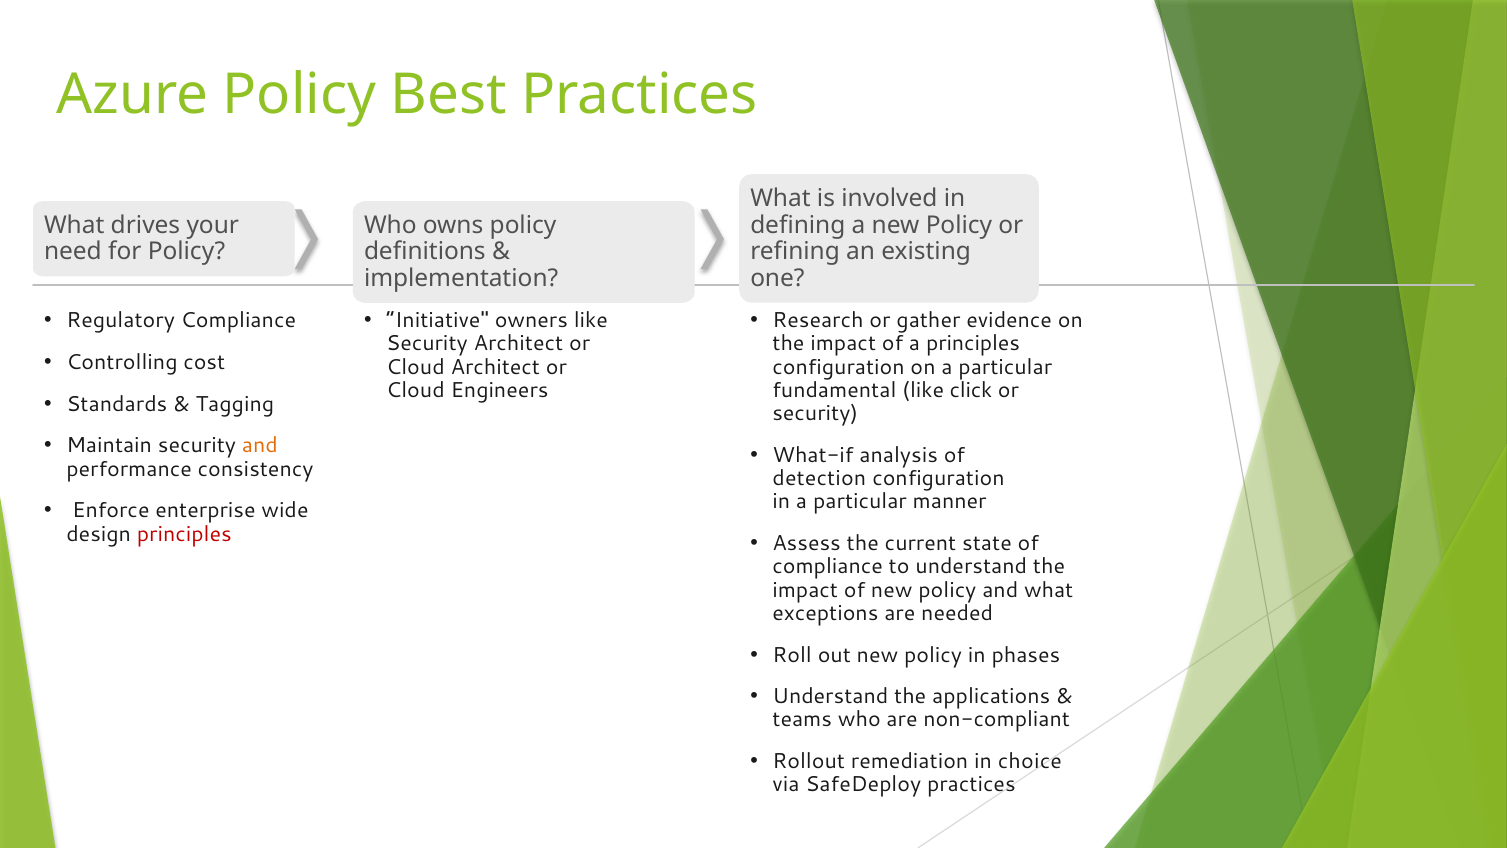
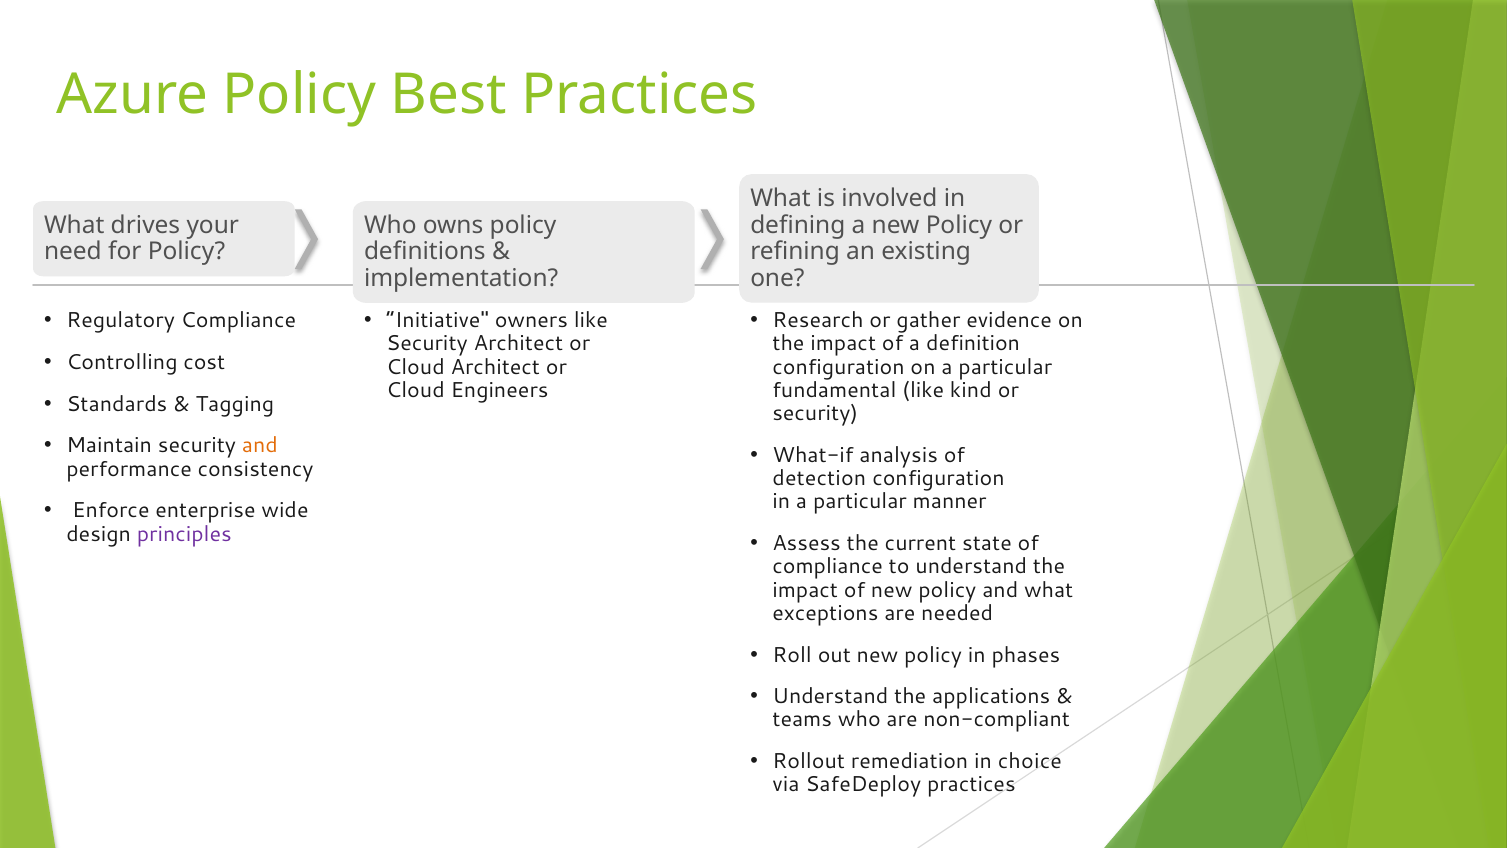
a principles: principles -> definition
click: click -> kind
principles at (184, 534) colour: red -> purple
